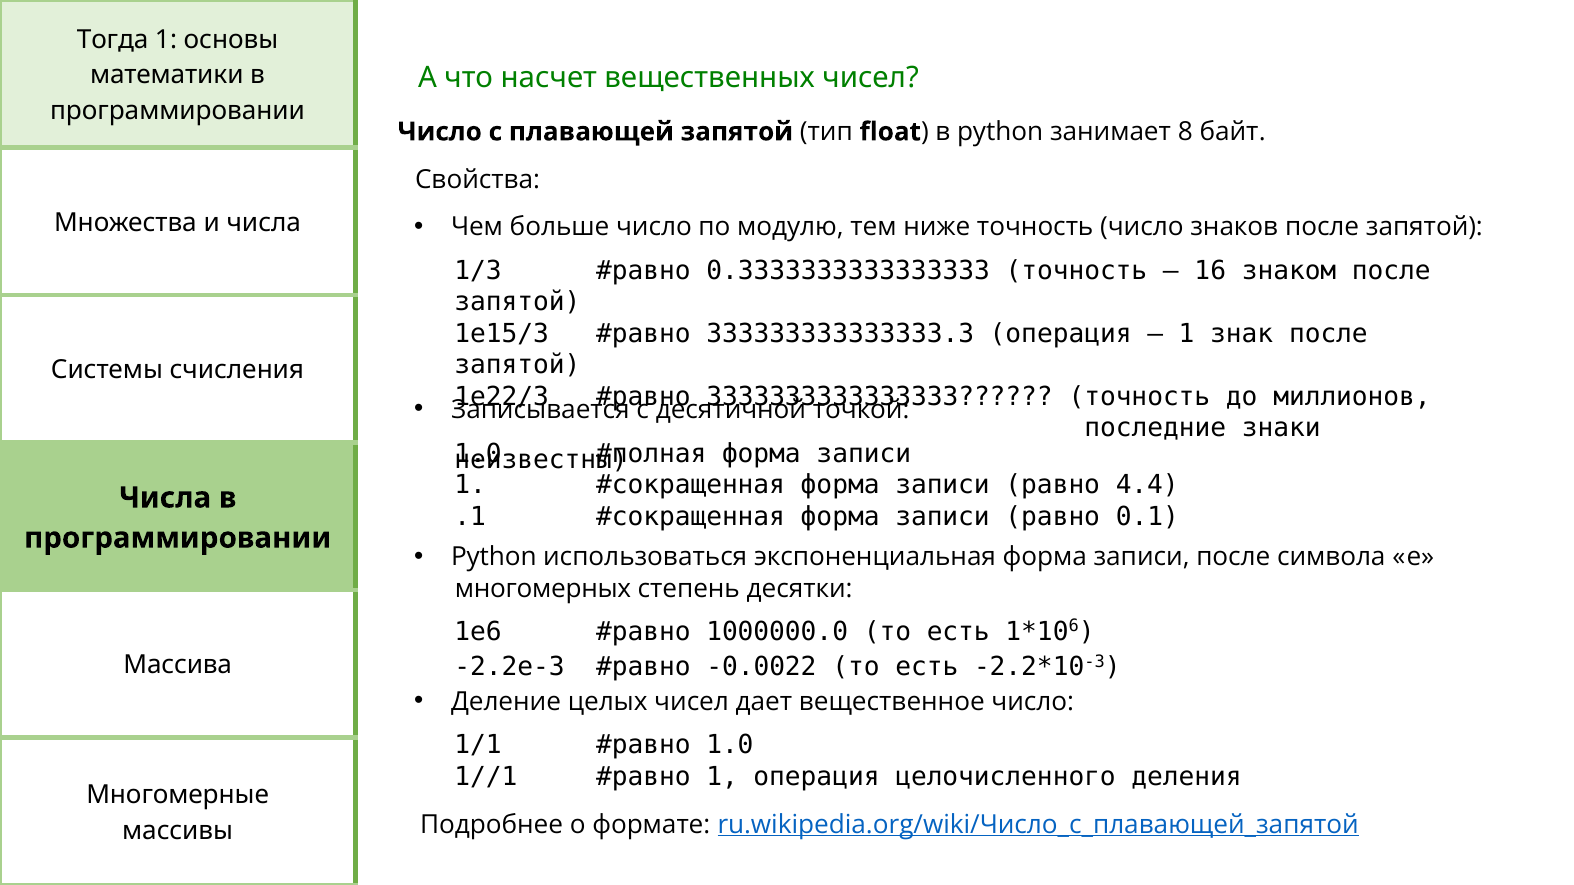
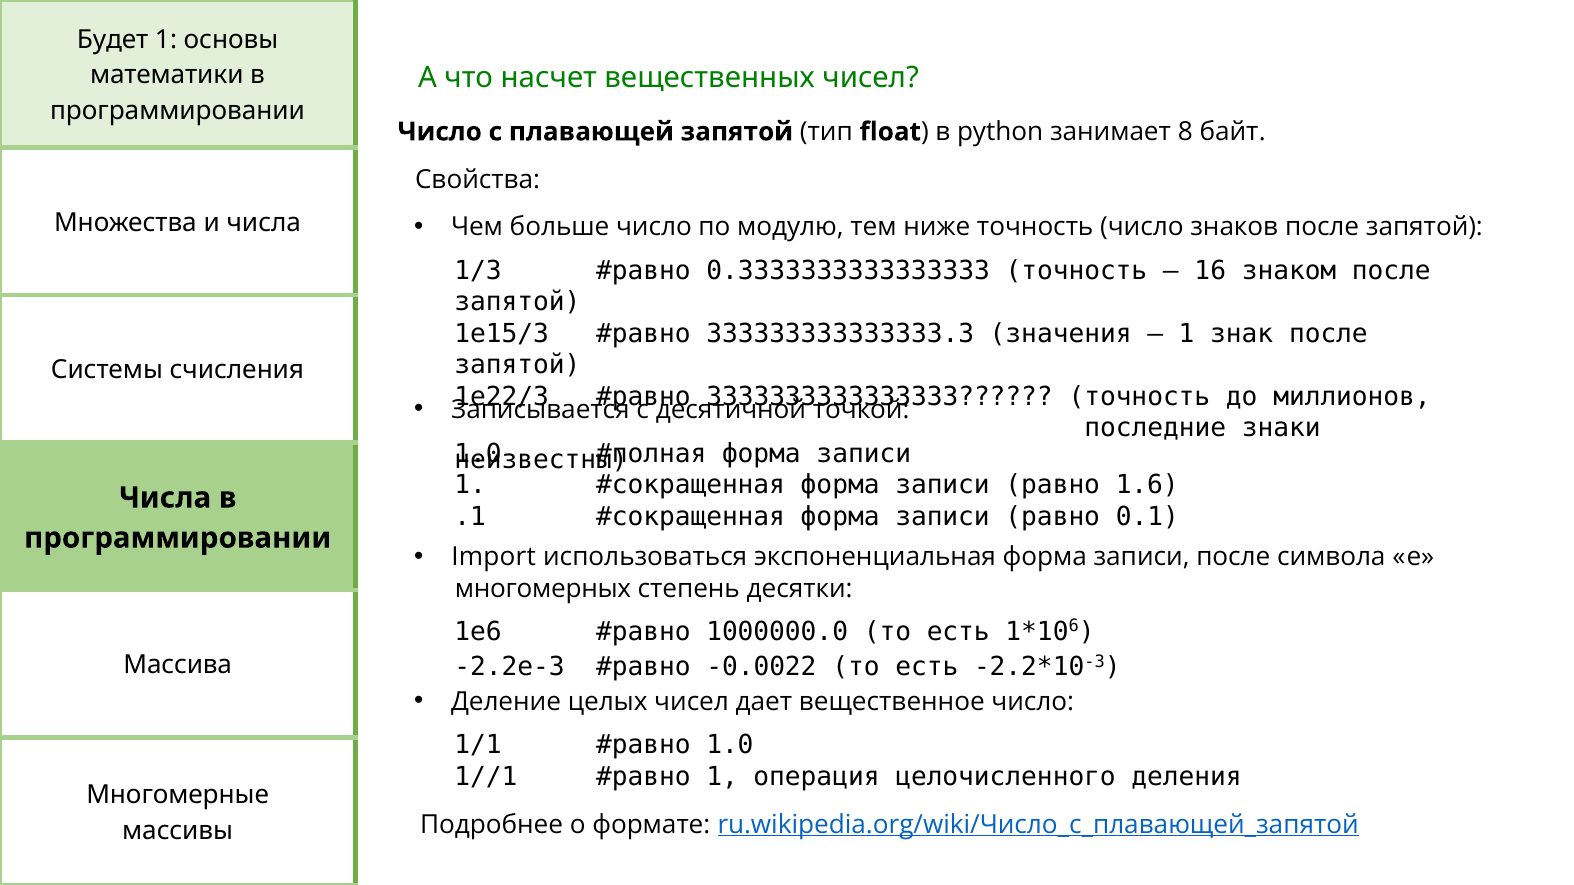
Тогда: Тогда -> Будет
333333333333333.3 операция: операция -> значения
4.4: 4.4 -> 1.6
Python at (494, 557): Python -> Import
